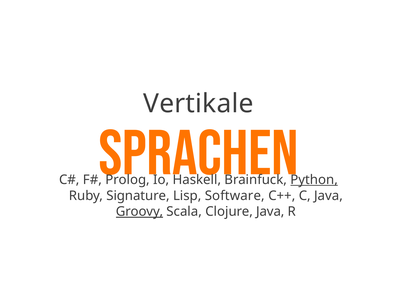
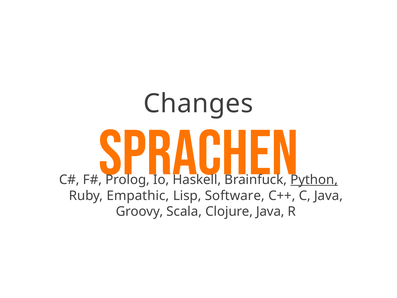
Vertikale: Vertikale -> Changes
Signature: Signature -> Empathic
Groovy underline: present -> none
